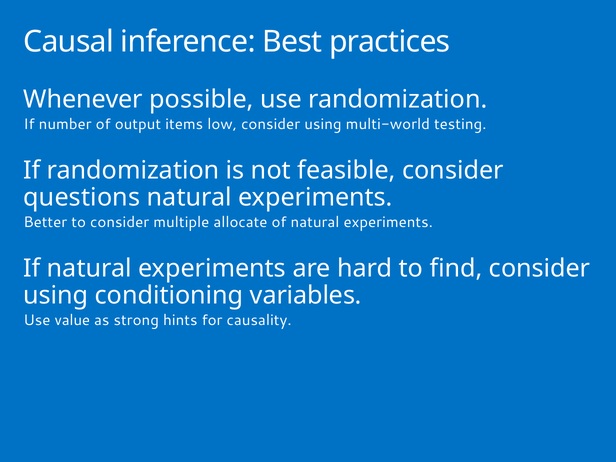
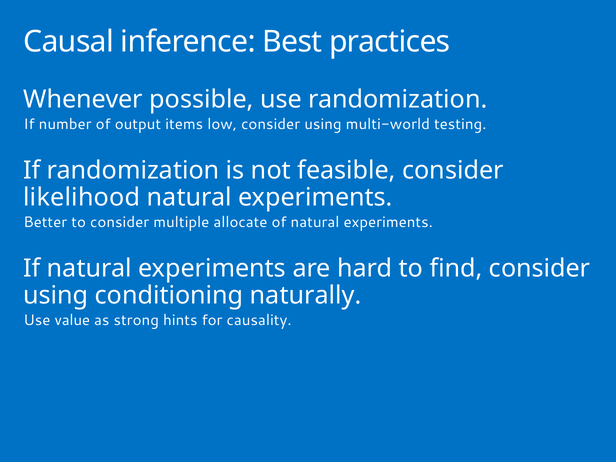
questions: questions -> likelihood
variables: variables -> naturally
